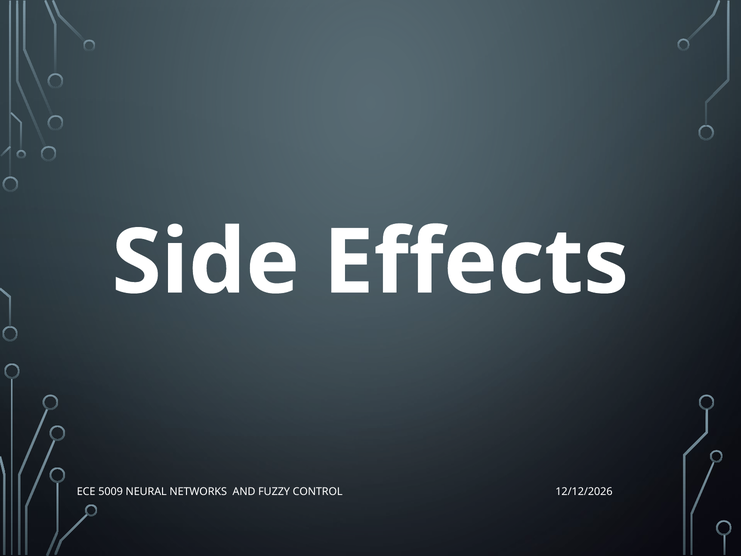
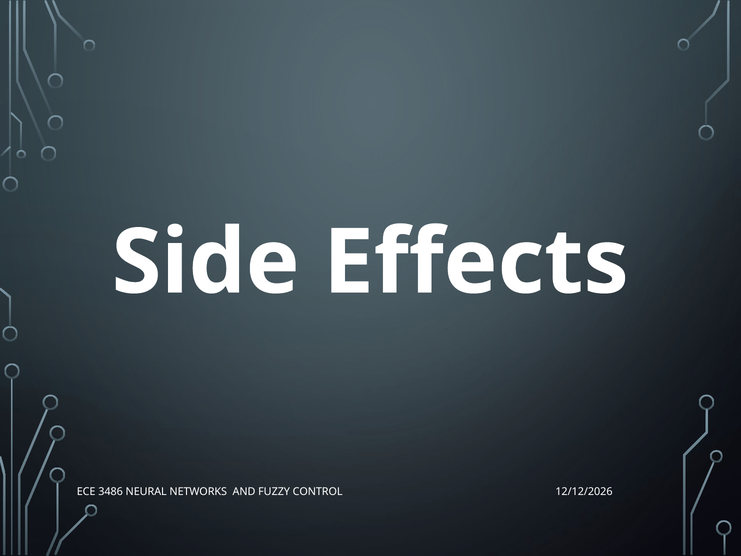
5009: 5009 -> 3486
